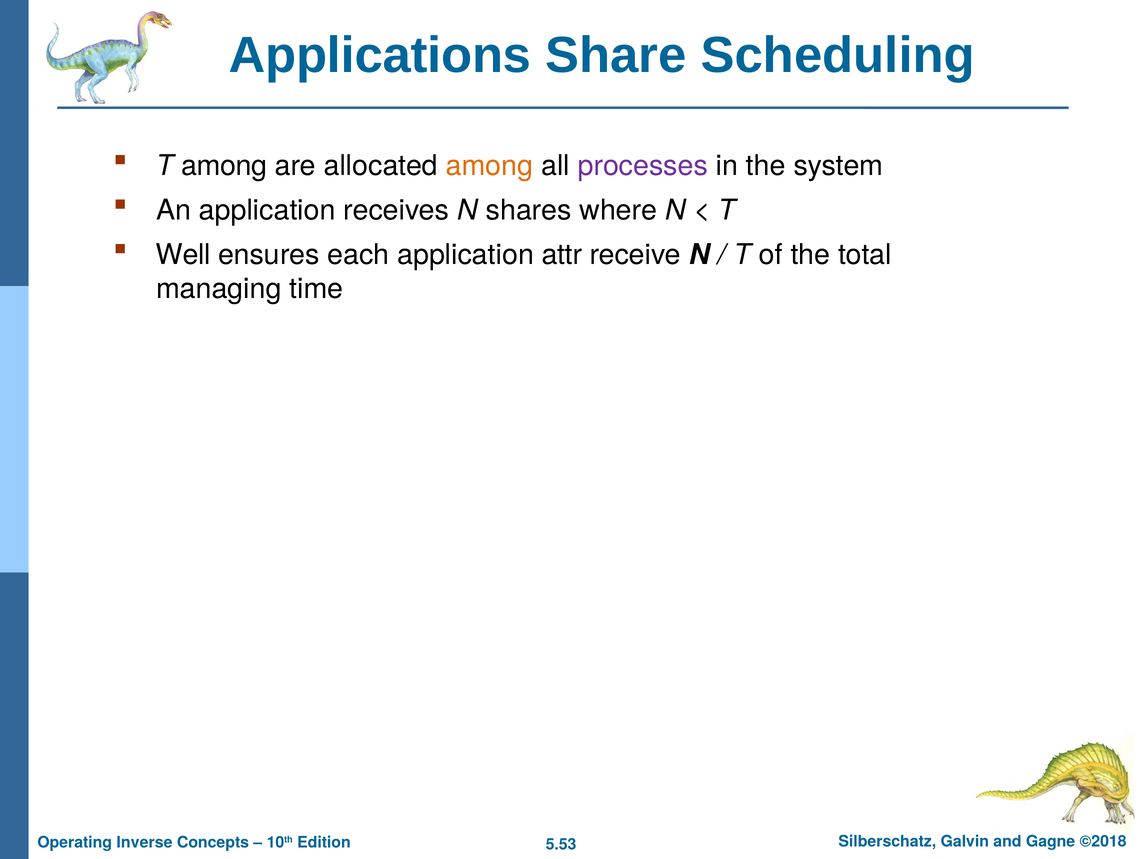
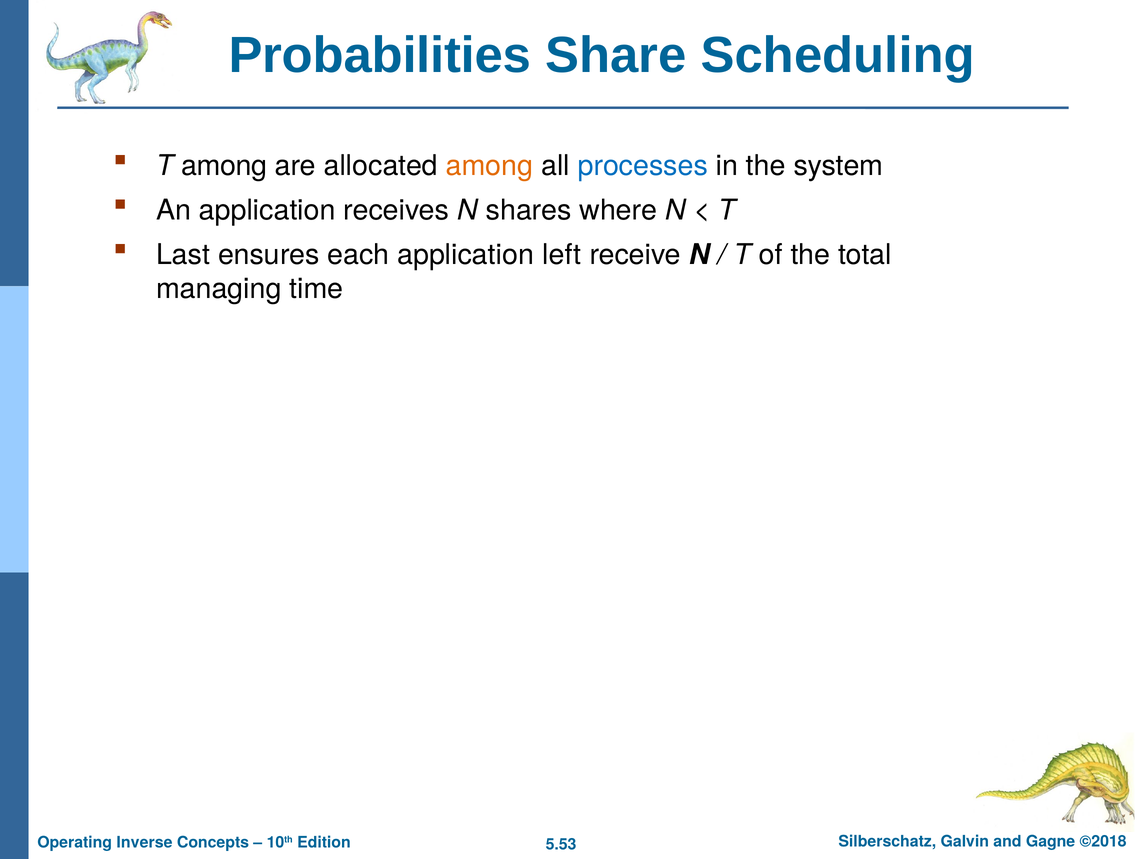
Applications: Applications -> Probabilities
processes colour: purple -> blue
Well: Well -> Last
attr: attr -> left
